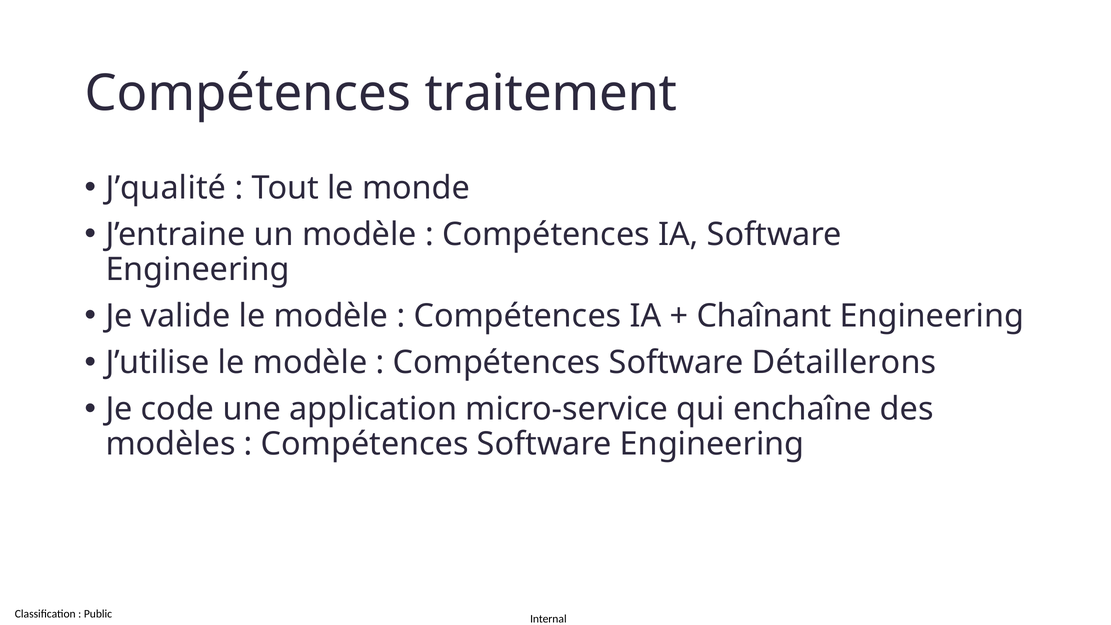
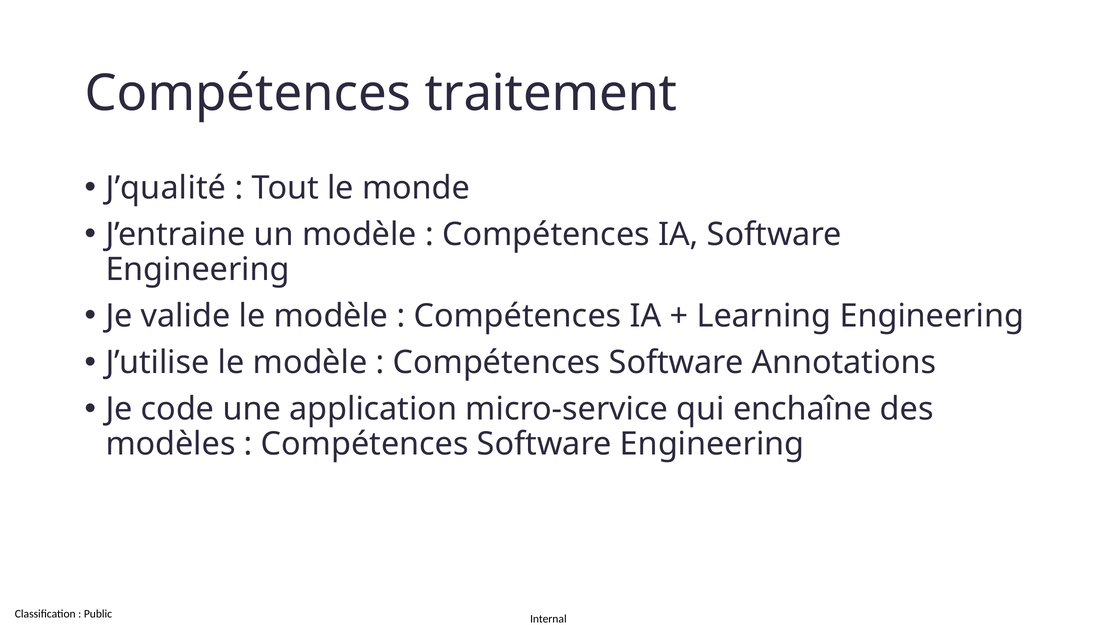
Chaînant: Chaînant -> Learning
Détaillerons: Détaillerons -> Annotations
